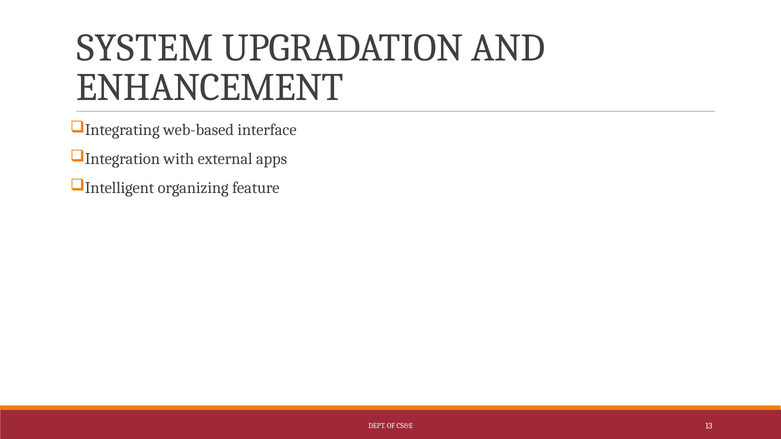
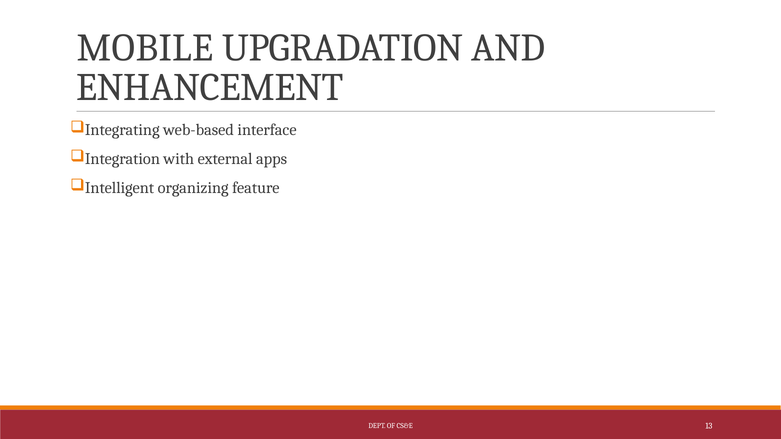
SYSTEM: SYSTEM -> MOBILE
